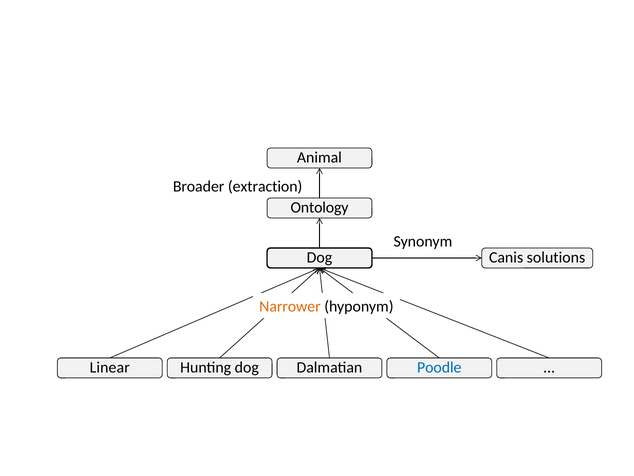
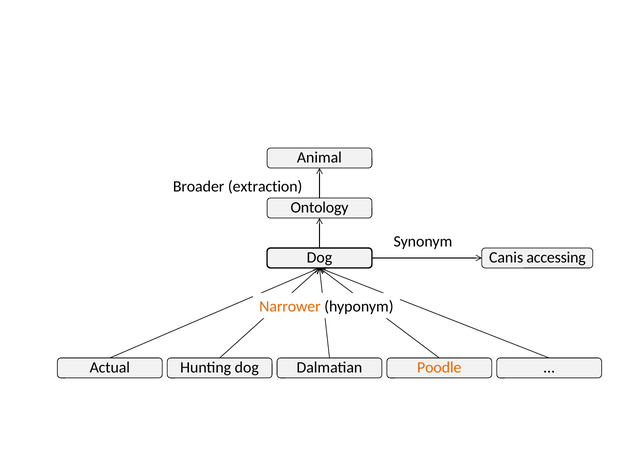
solutions: solutions -> accessing
Linear: Linear -> Actual
Poodle colour: blue -> orange
